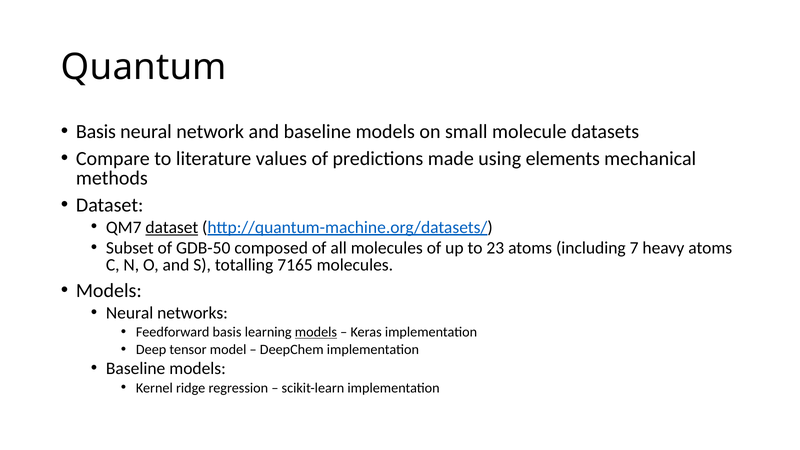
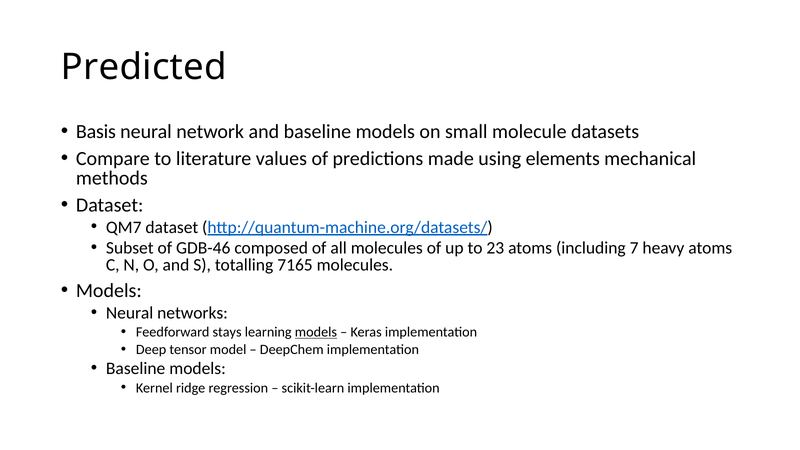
Quantum: Quantum -> Predicted
dataset at (172, 227) underline: present -> none
GDB-50: GDB-50 -> GDB-46
Feedforward basis: basis -> stays
